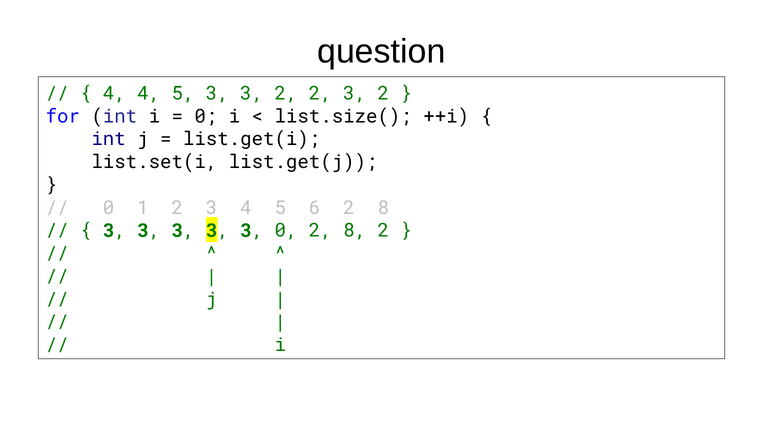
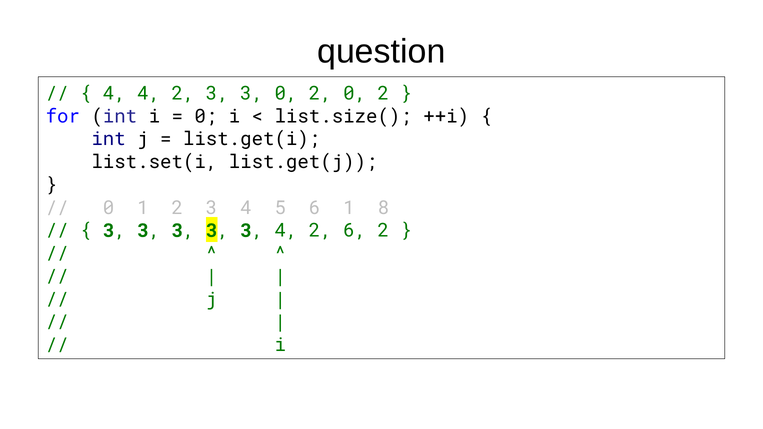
4 4 5: 5 -> 2
3 3 2: 2 -> 0
3 at (355, 93): 3 -> 0
6 2: 2 -> 1
3 3 0: 0 -> 4
8 at (355, 231): 8 -> 6
